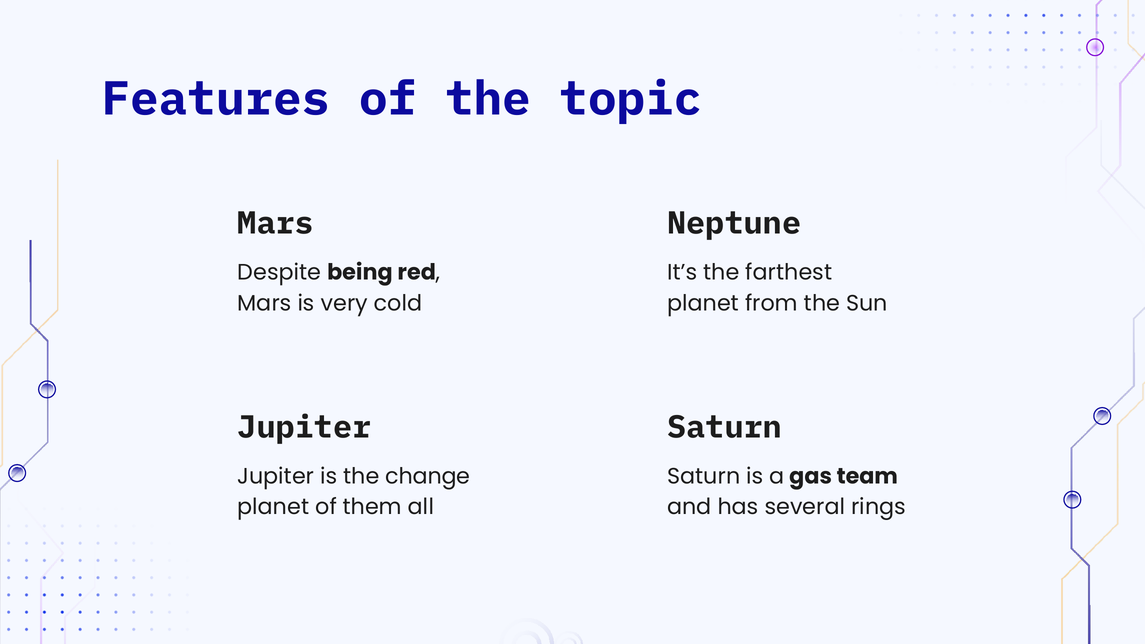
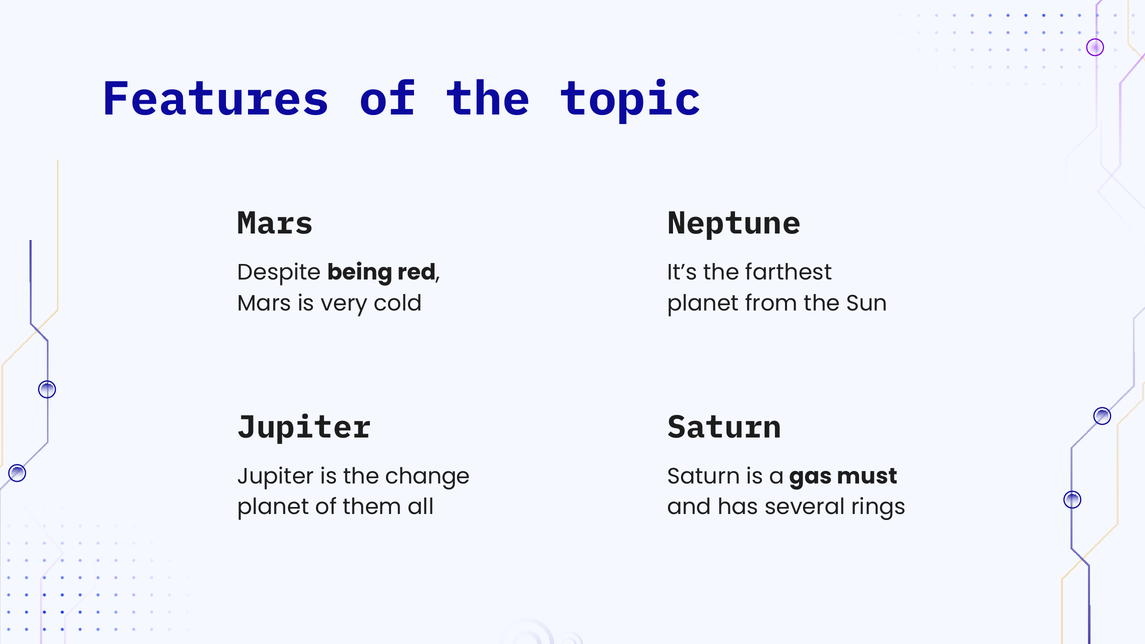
team: team -> must
